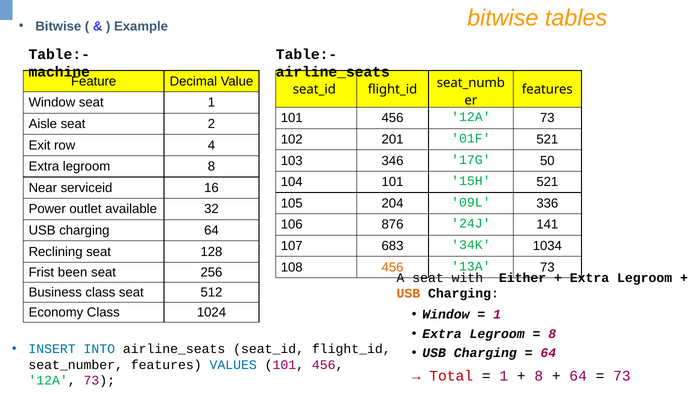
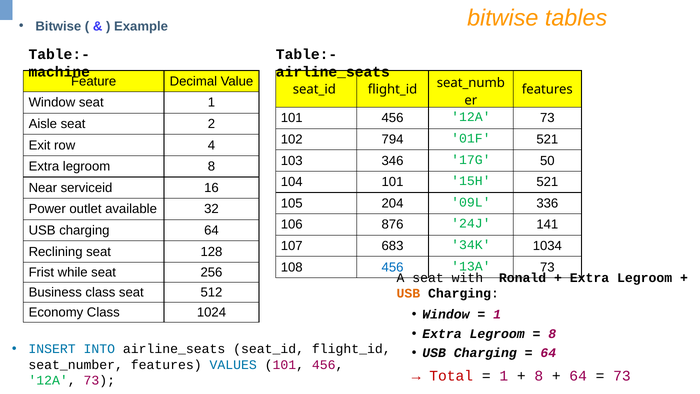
201: 201 -> 794
456 at (393, 267) colour: orange -> blue
been: been -> while
Either: Either -> Ronald
